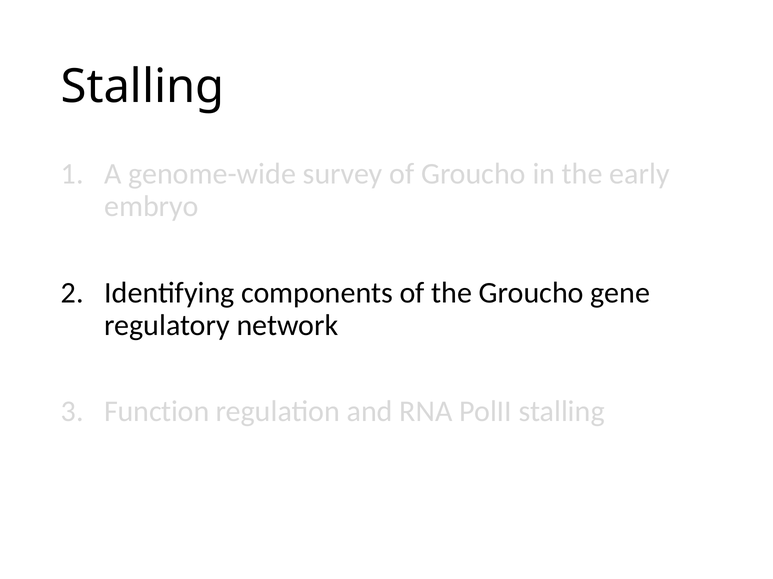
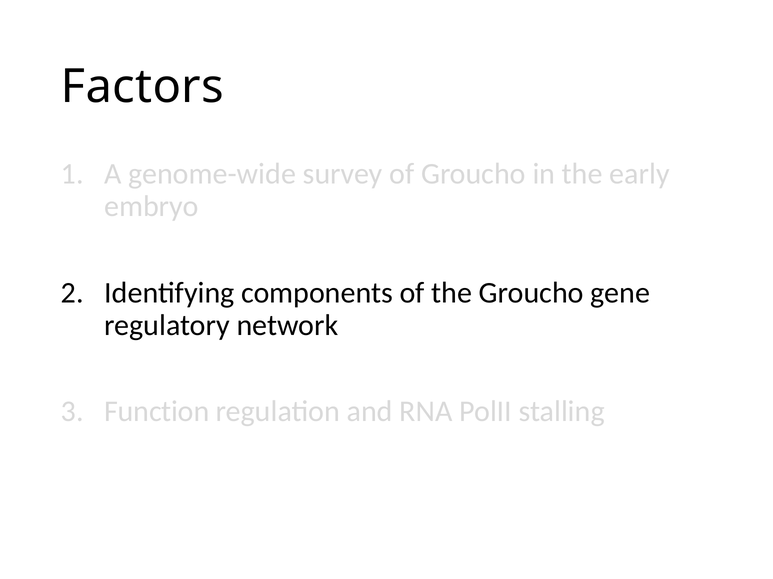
Stalling at (143, 87): Stalling -> Factors
